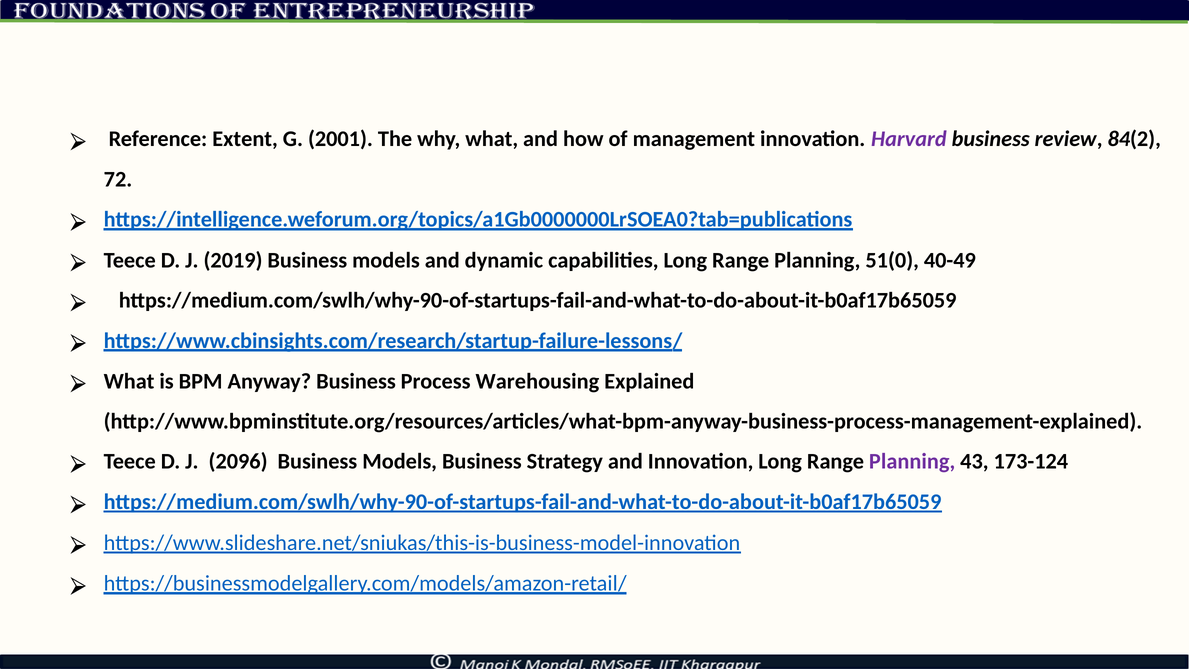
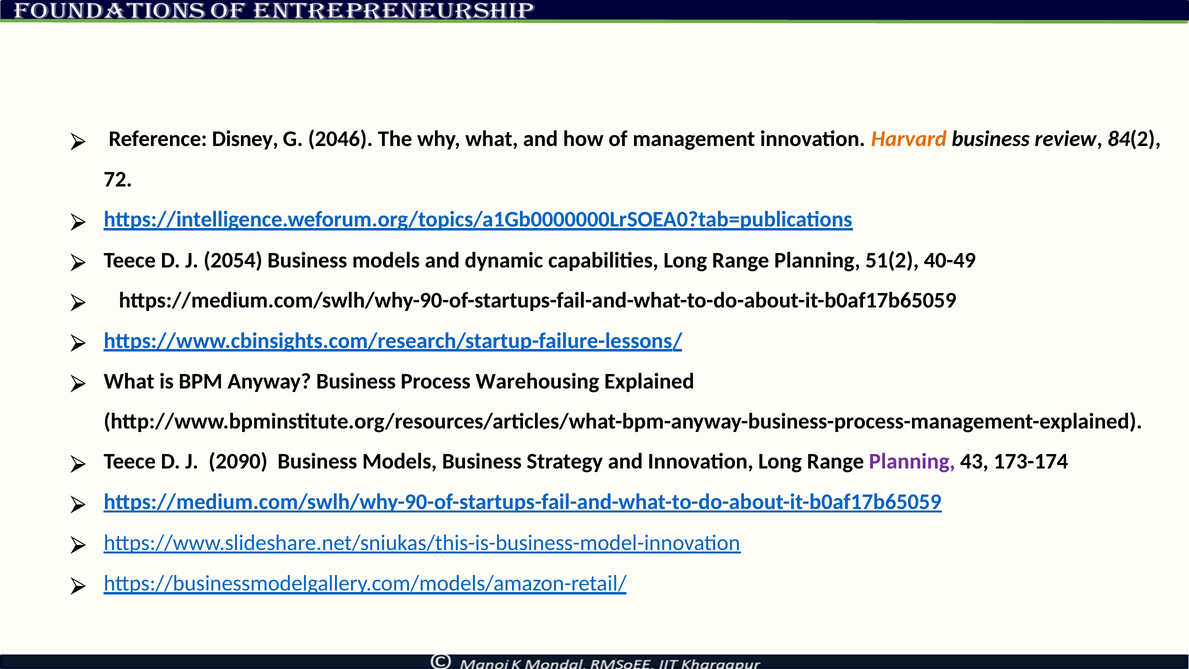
Extent: Extent -> Disney
2001: 2001 -> 2046
Harvard colour: purple -> orange
2019: 2019 -> 2054
51(0: 51(0 -> 51(2
2096: 2096 -> 2090
173-124: 173-124 -> 173-174
